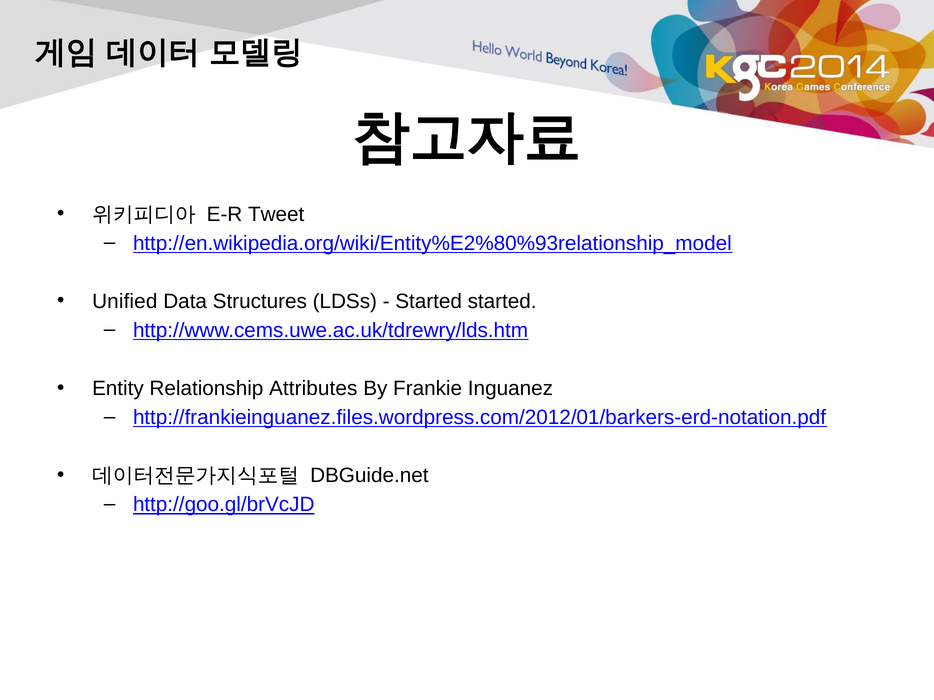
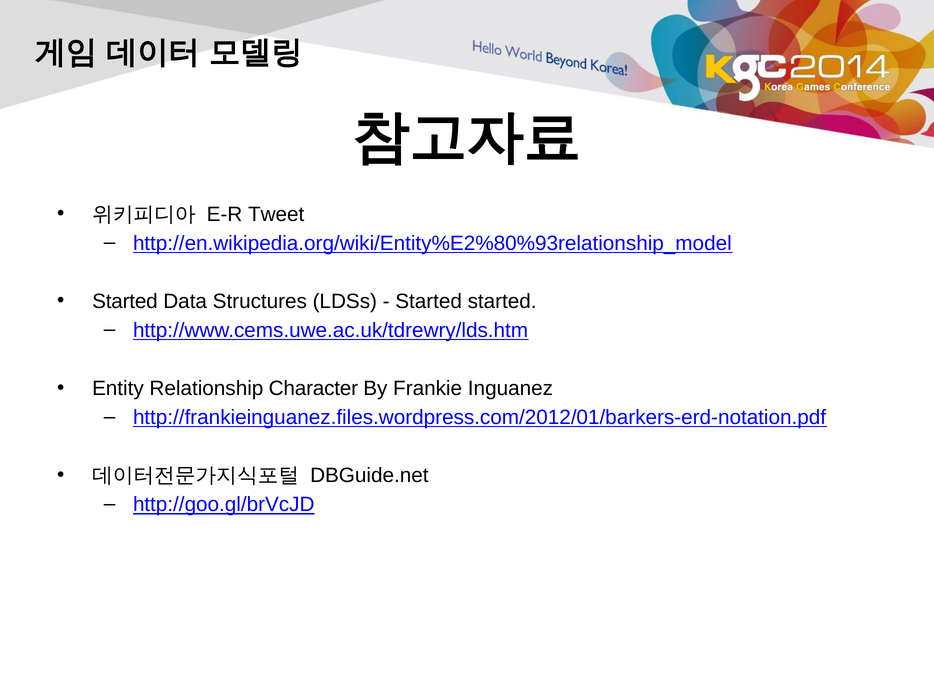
Unified at (125, 302): Unified -> Started
Attributes: Attributes -> Character
